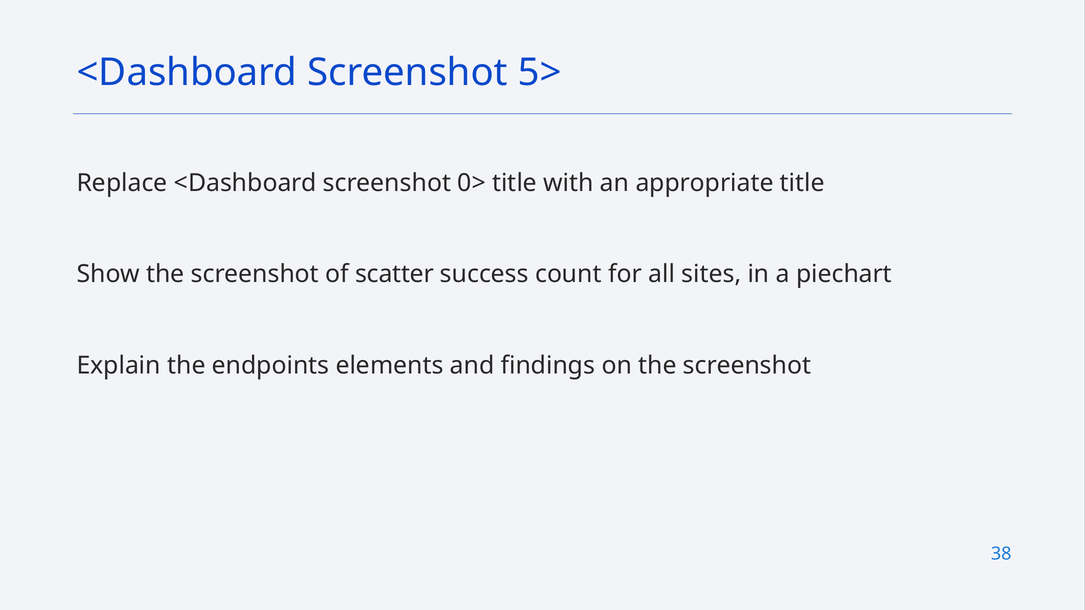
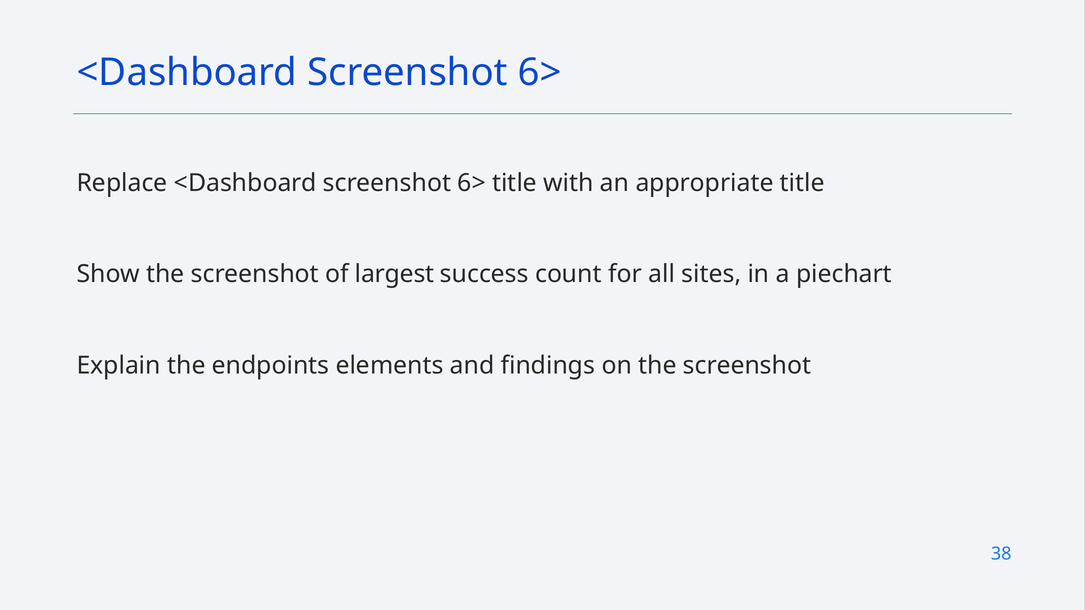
5> at (540, 72): 5> -> 6>
Replace <Dashboard screenshot 0>: 0> -> 6>
scatter: scatter -> largest
